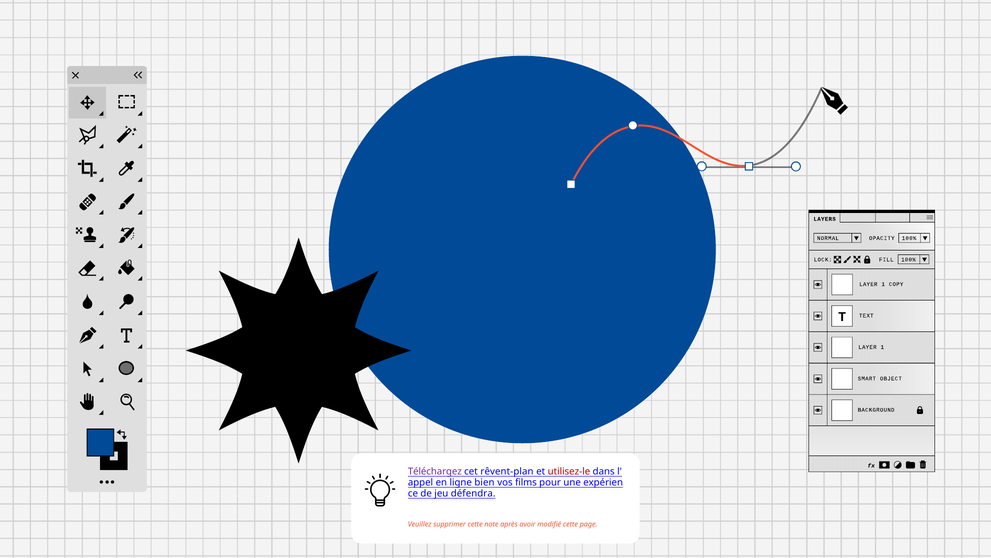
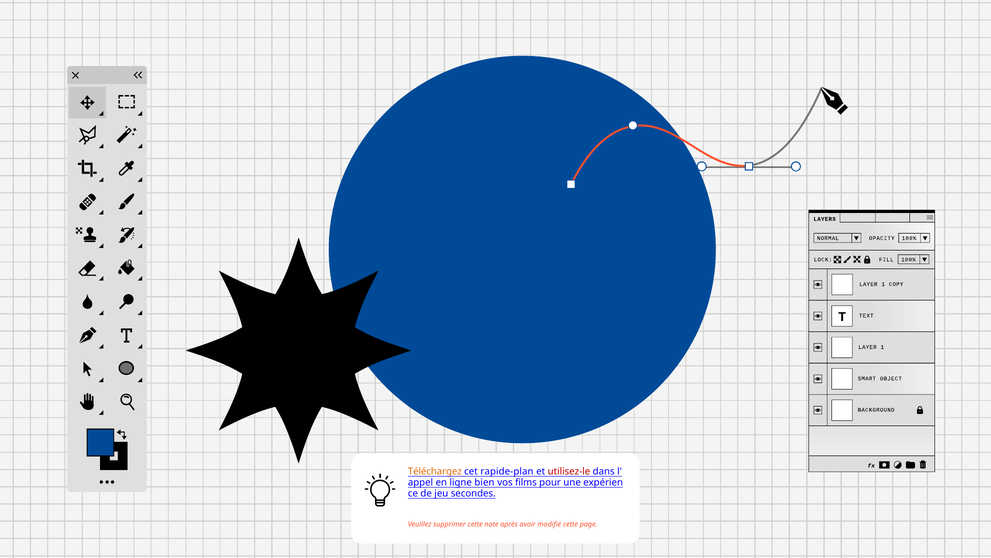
Téléchargez colour: purple -> orange
rêvent-plan: rêvent-plan -> rapide-plan
défendra: défendra -> secondes
